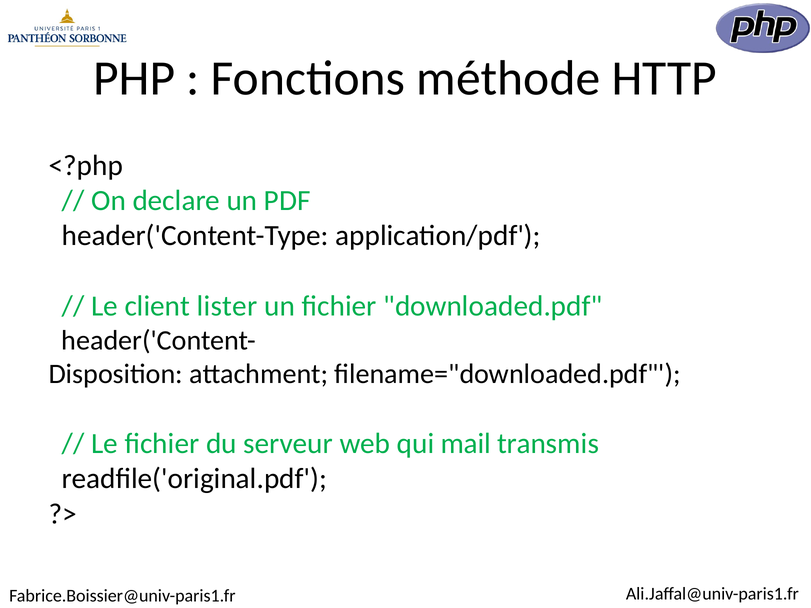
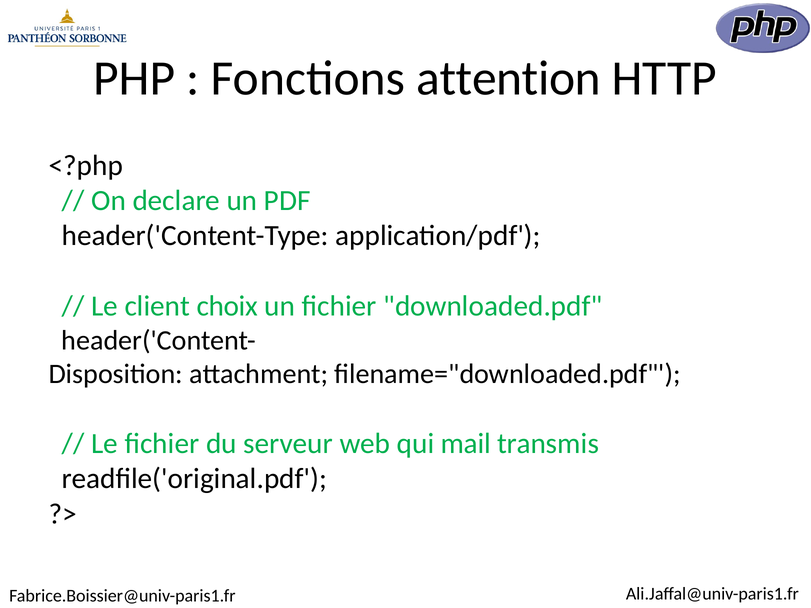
méthode: méthode -> attention
lister: lister -> choix
